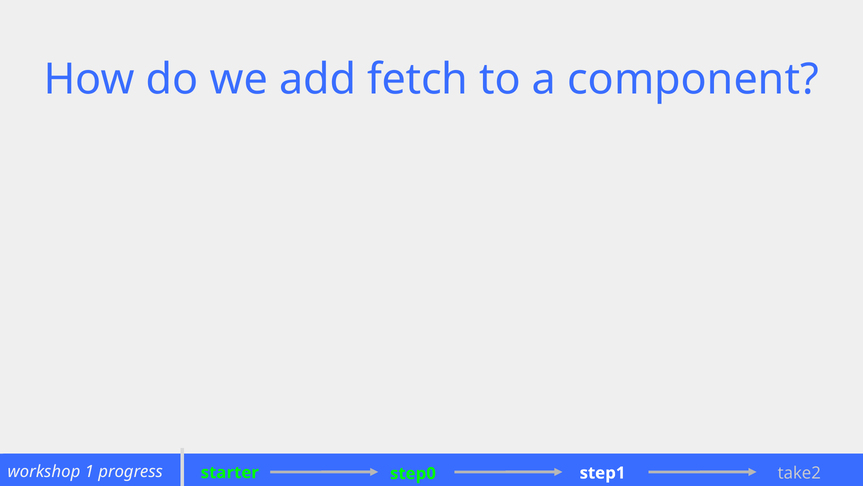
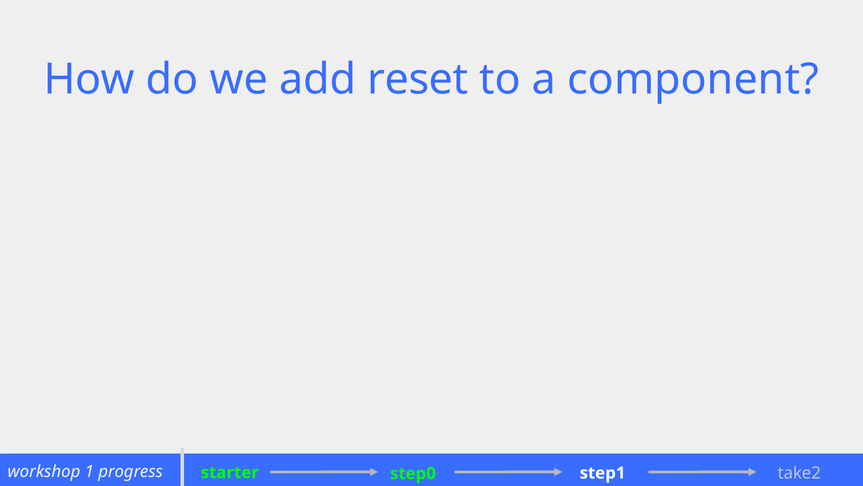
fetch: fetch -> reset
